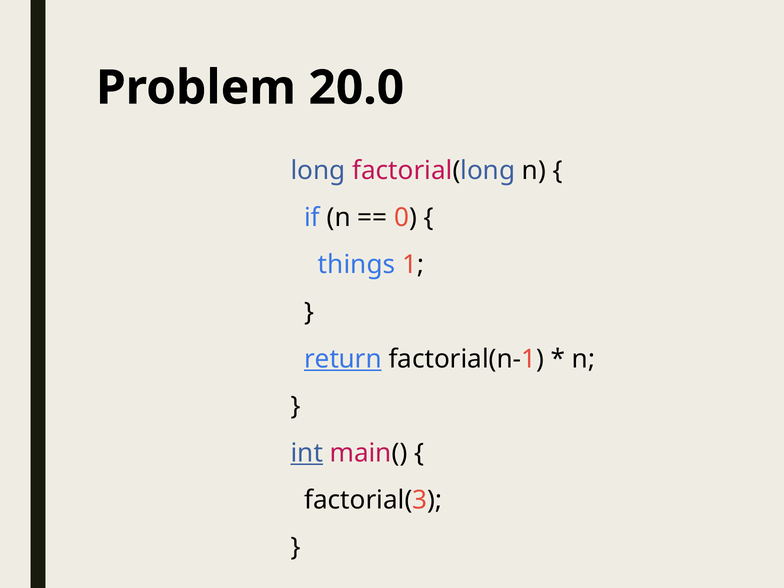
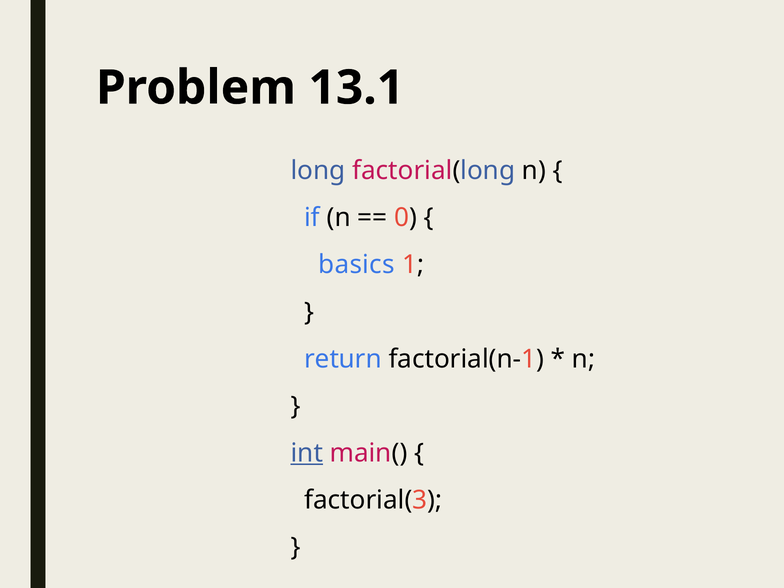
20.0: 20.0 -> 13.1
things: things -> basics
return underline: present -> none
